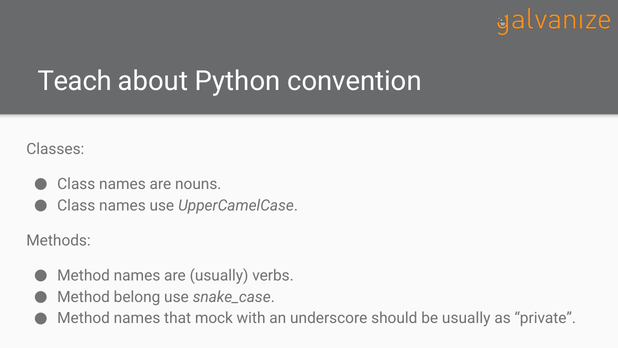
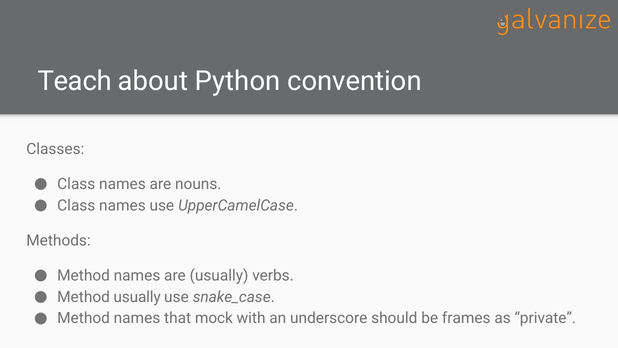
Method belong: belong -> usually
be usually: usually -> frames
